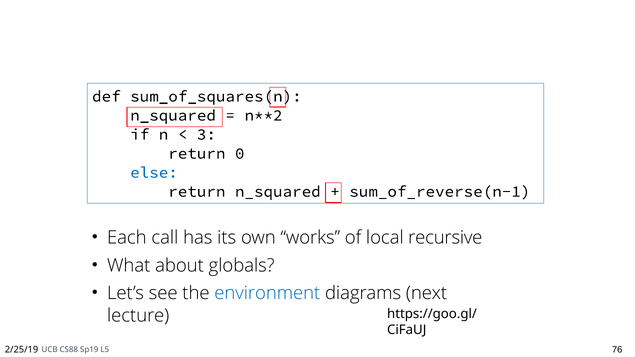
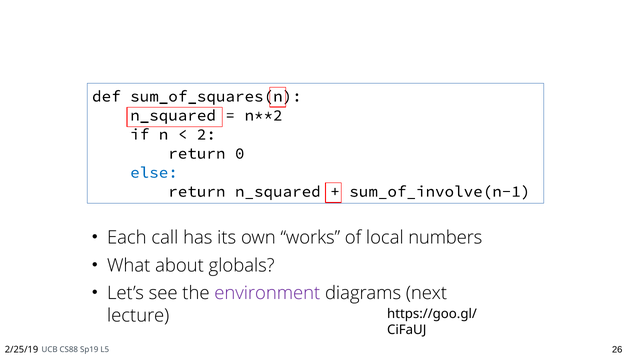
3: 3 -> 2
sum_of_reverse(n-1: sum_of_reverse(n-1 -> sum_of_involve(n-1
recursive: recursive -> numbers
environment colour: blue -> purple
76: 76 -> 26
